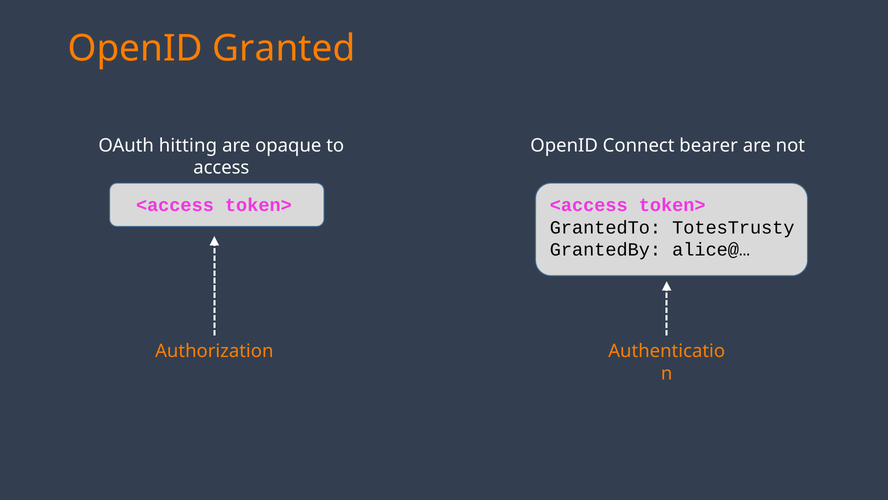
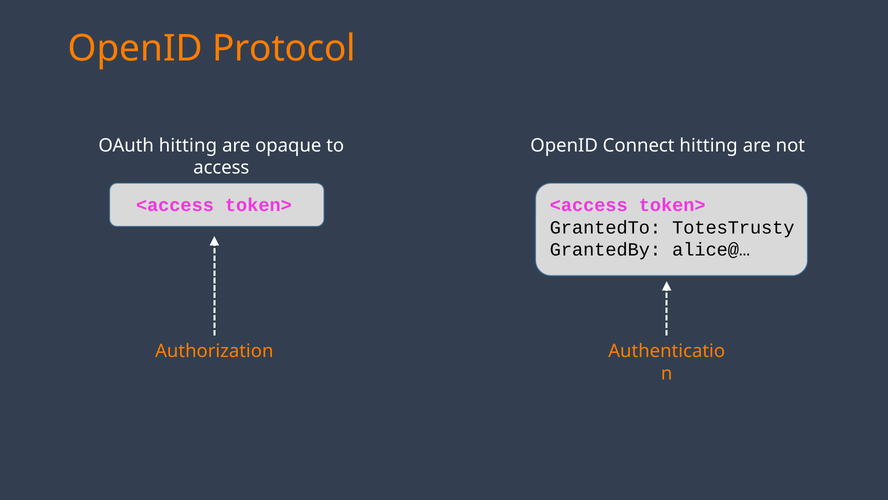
Granted: Granted -> Protocol
Connect bearer: bearer -> hitting
